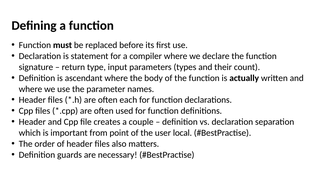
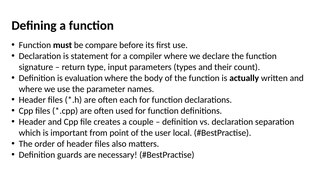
replaced: replaced -> compare
ascendant: ascendant -> evaluation
